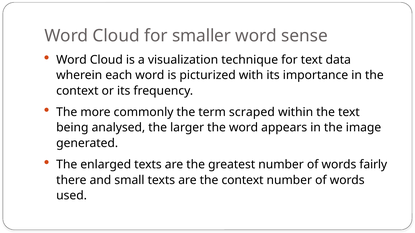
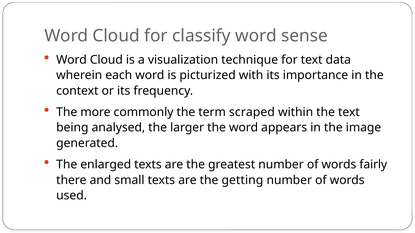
smaller: smaller -> classify
are the context: context -> getting
